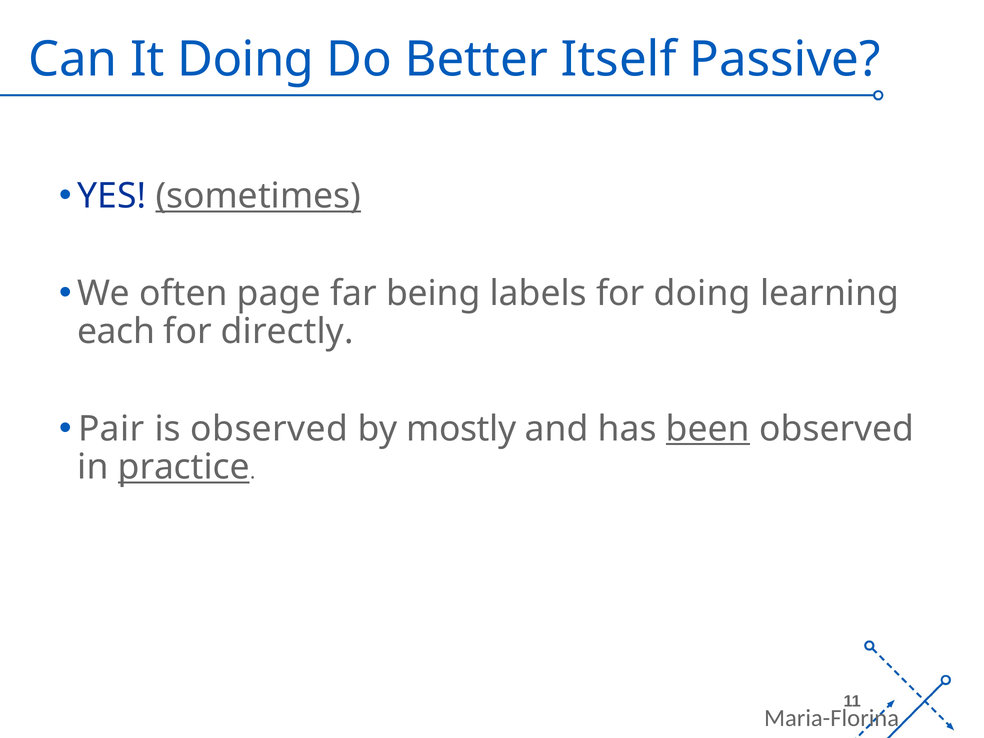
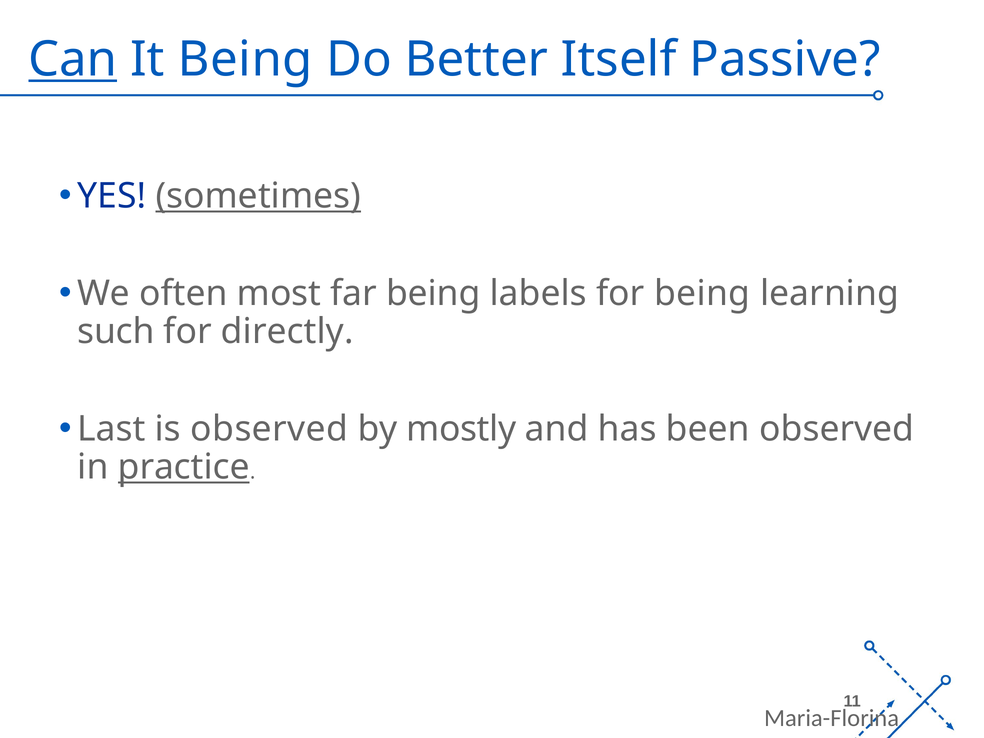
Can underline: none -> present
It Doing: Doing -> Being
page: page -> most
for doing: doing -> being
each: each -> such
Pair: Pair -> Last
been underline: present -> none
